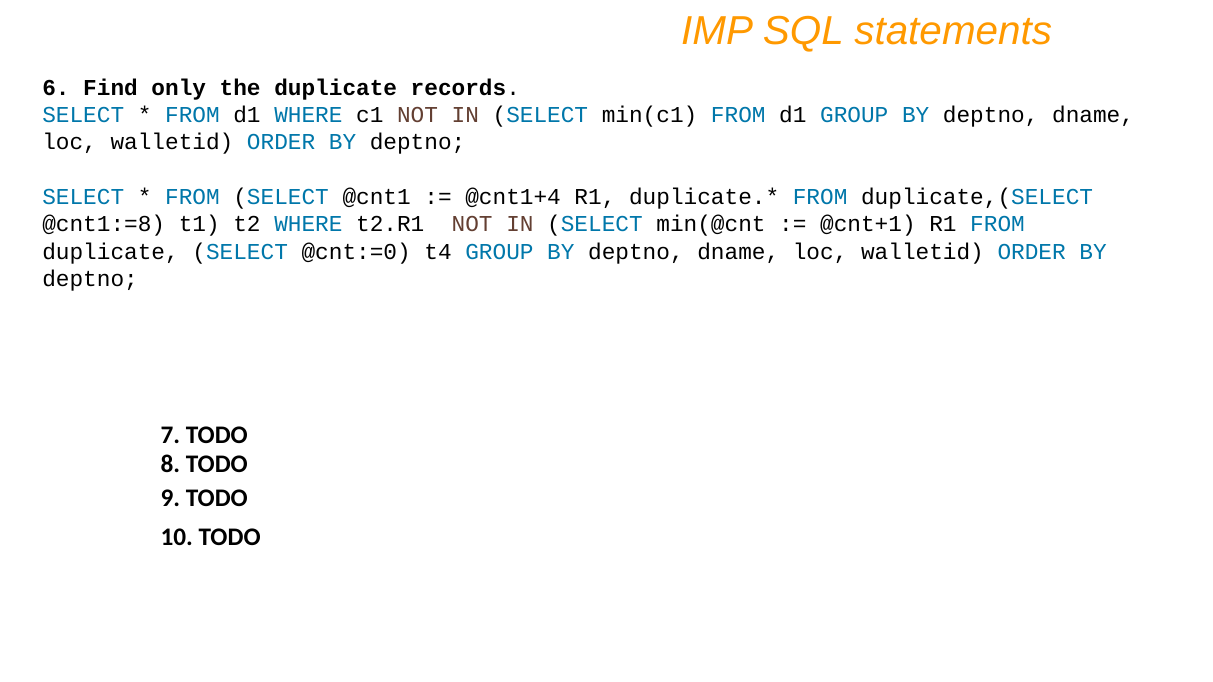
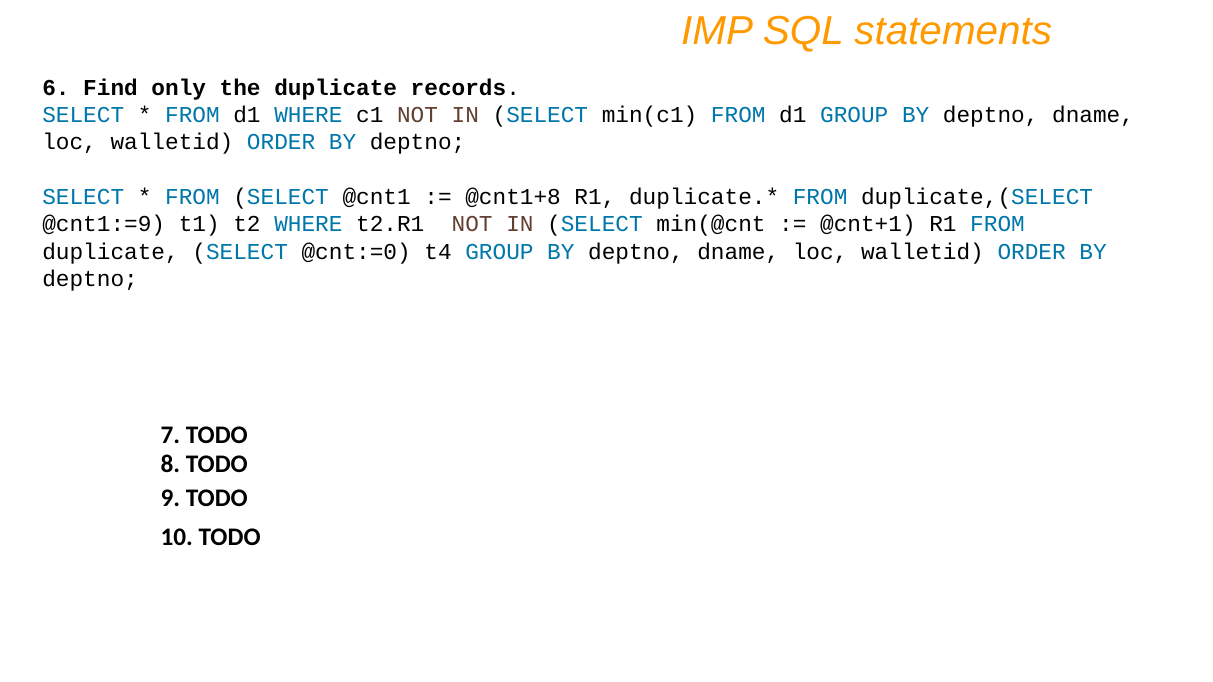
@cnt1+4: @cnt1+4 -> @cnt1+8
@cnt1:=8: @cnt1:=8 -> @cnt1:=9
